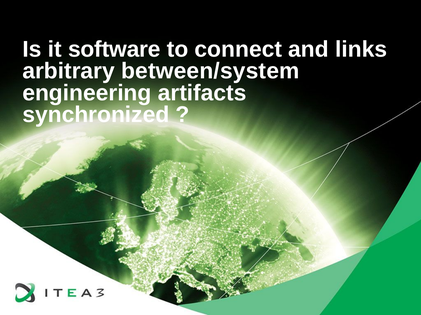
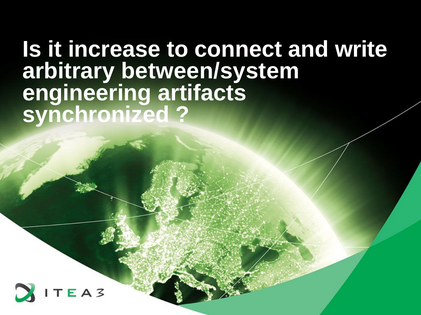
software: software -> increase
links: links -> write
